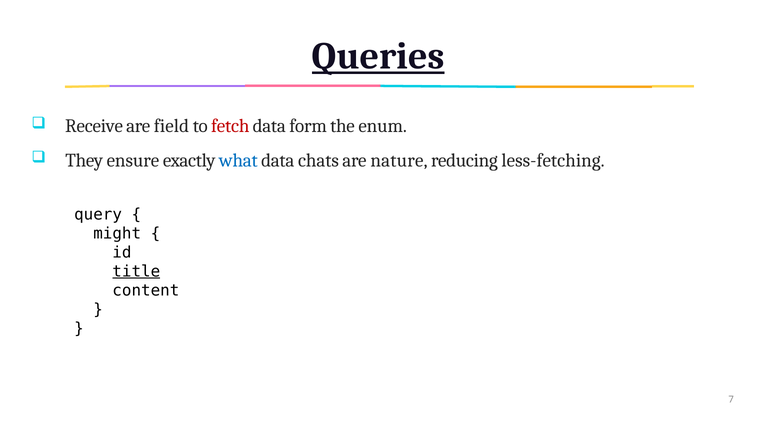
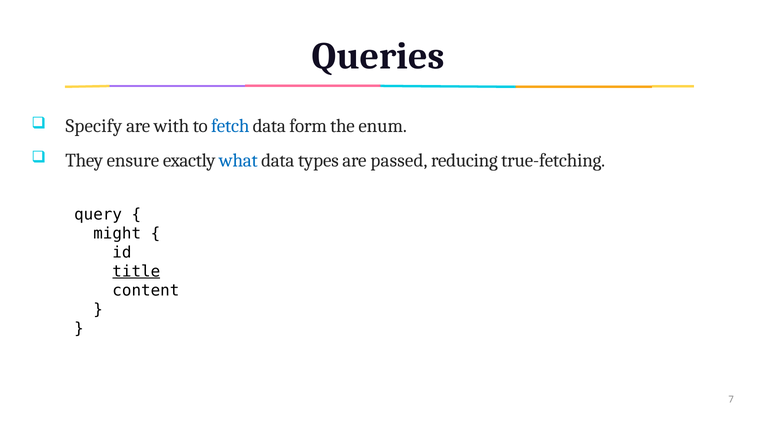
Queries underline: present -> none
Receive: Receive -> Specify
field: field -> with
fetch colour: red -> blue
chats: chats -> types
nature: nature -> passed
less-fetching: less-fetching -> true-fetching
